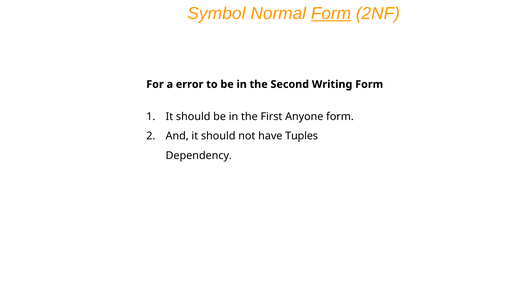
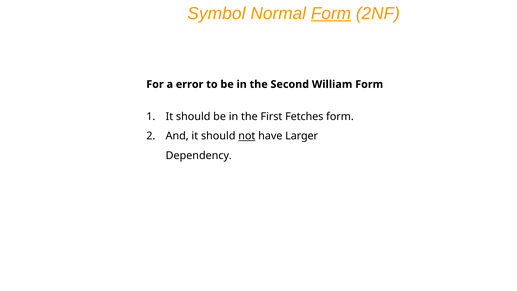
Writing: Writing -> William
Anyone: Anyone -> Fetches
not underline: none -> present
Tuples: Tuples -> Larger
